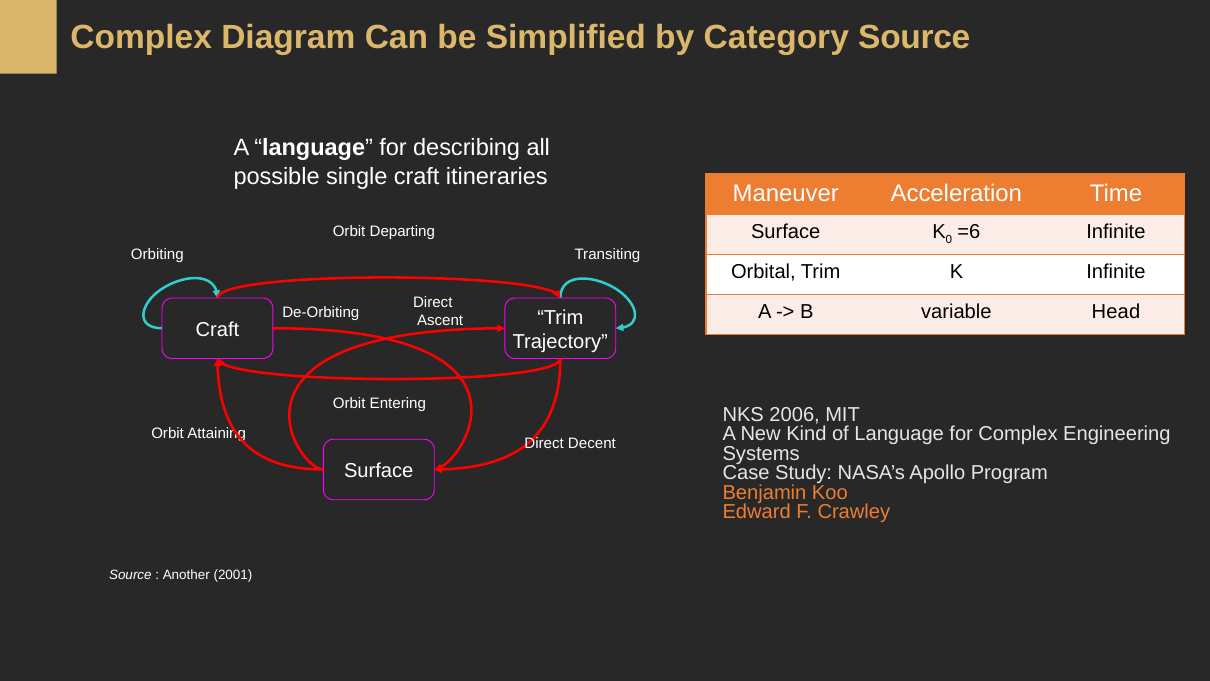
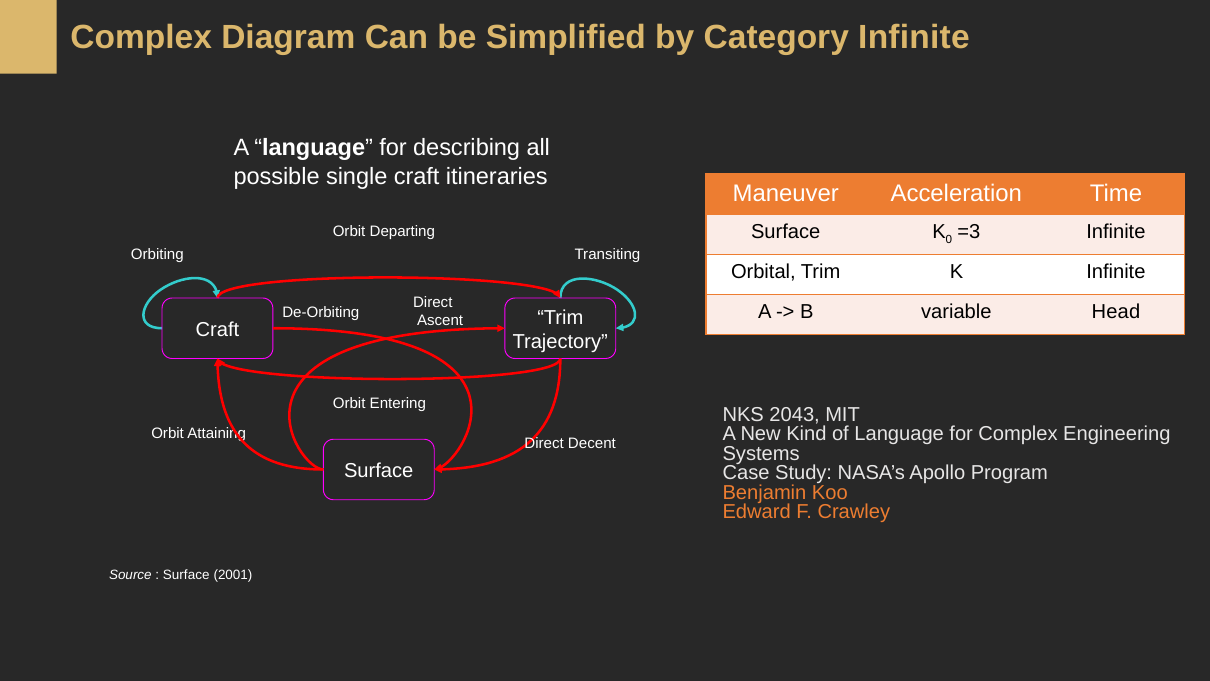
Category Source: Source -> Infinite
=6: =6 -> =3
2006: 2006 -> 2043
Another at (186, 574): Another -> Surface
